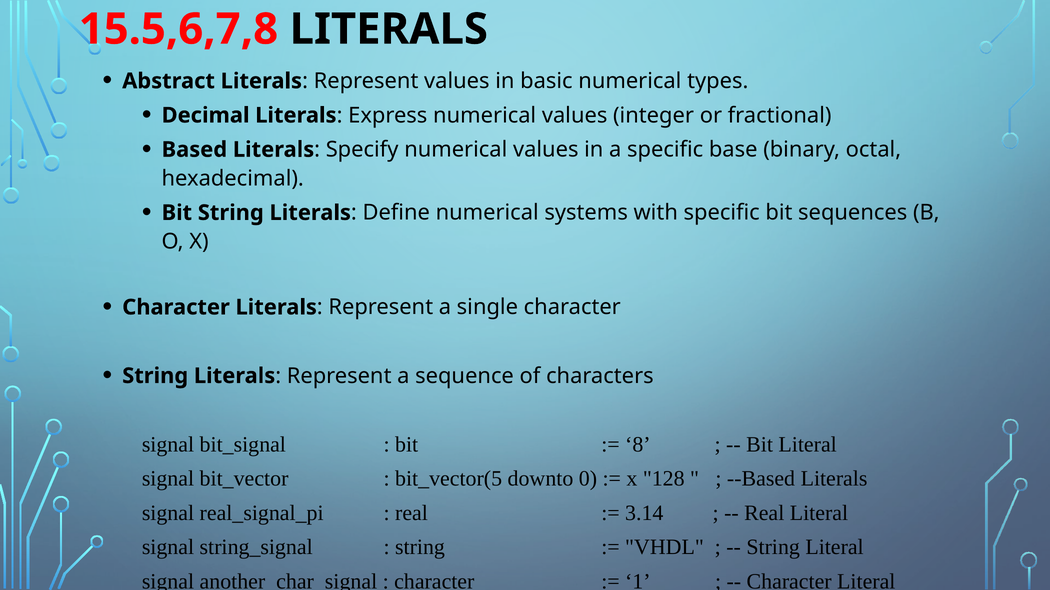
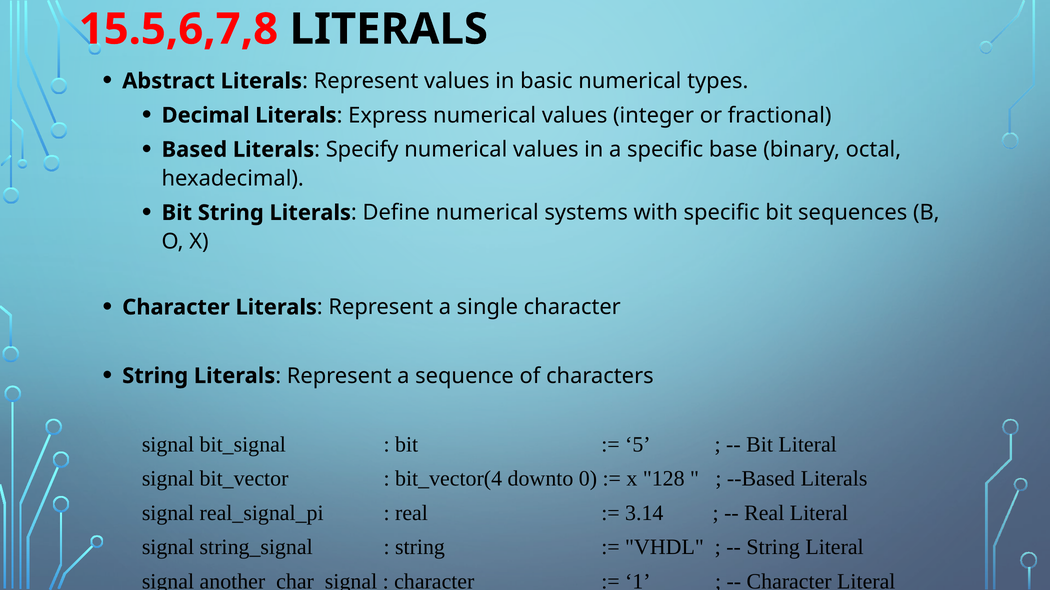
8: 8 -> 5
bit_vector(5: bit_vector(5 -> bit_vector(4
